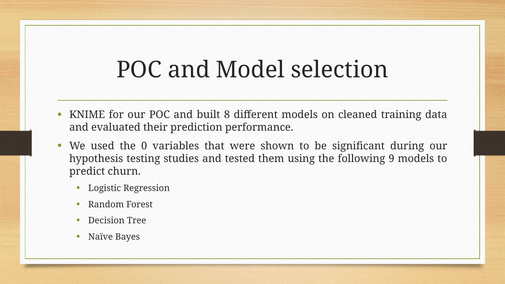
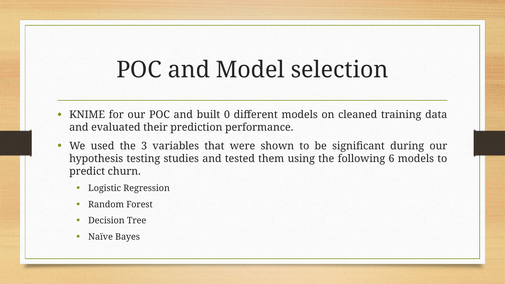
8: 8 -> 0
0: 0 -> 3
9: 9 -> 6
